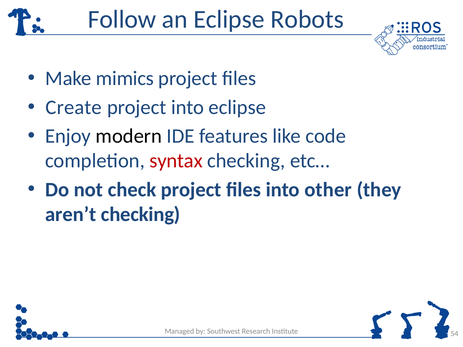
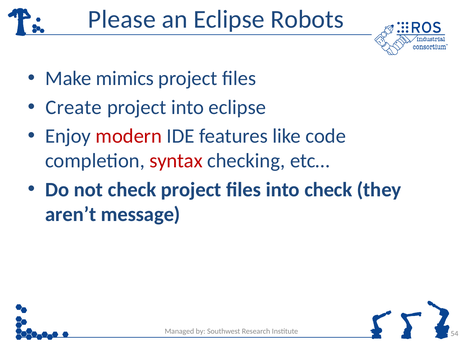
Follow: Follow -> Please
modern colour: black -> red
into other: other -> check
aren’t checking: checking -> message
